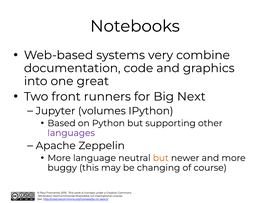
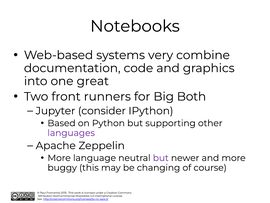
Next: Next -> Both
volumes: volumes -> consider
but at (161, 158) colour: orange -> purple
